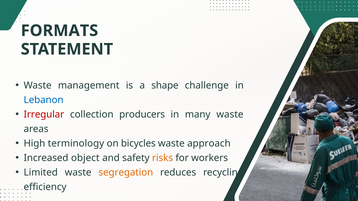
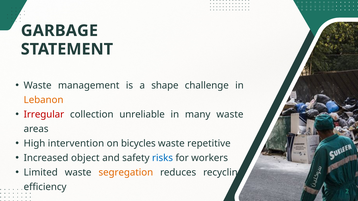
FORMATS: FORMATS -> GARBAGE
Lebanon colour: blue -> orange
producers: producers -> unreliable
terminology: terminology -> intervention
approach: approach -> repetitive
risks colour: orange -> blue
